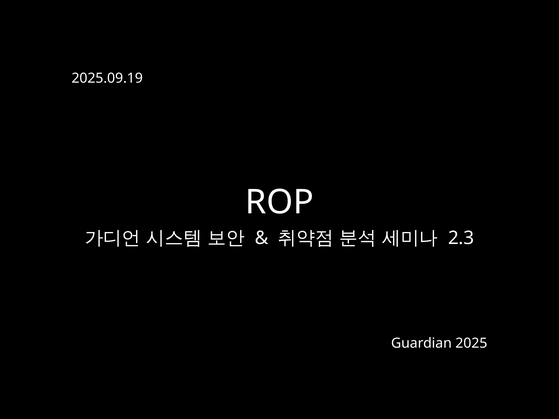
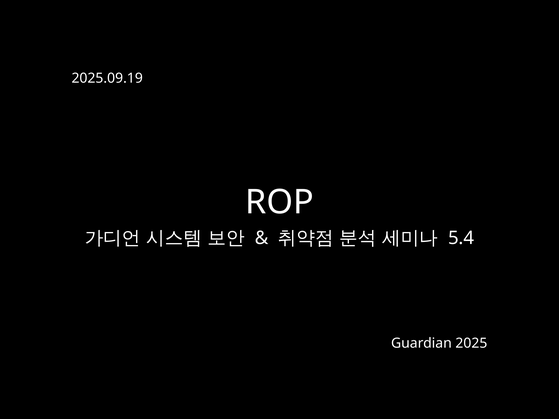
2.3: 2.3 -> 5.4
